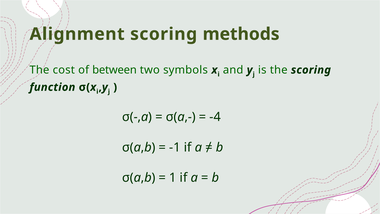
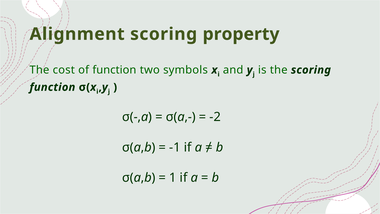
methods: methods -> property
of between: between -> function
-4: -4 -> -2
